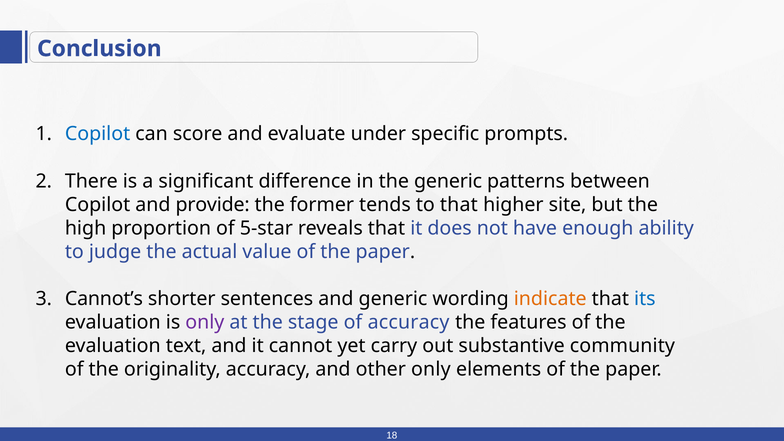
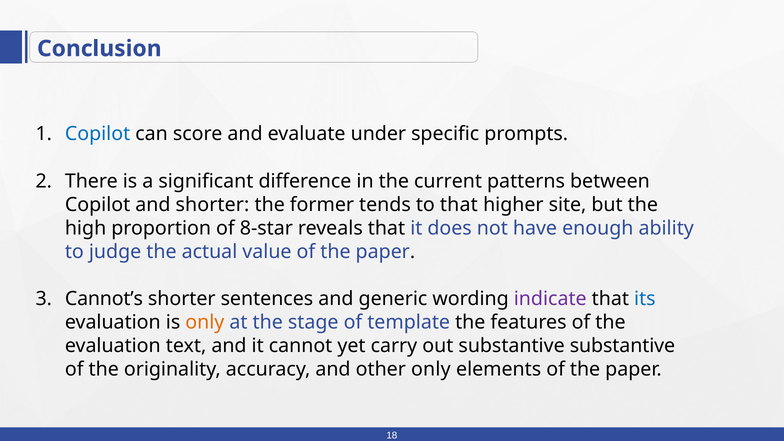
the generic: generic -> current
and provide: provide -> shorter
5-star: 5-star -> 8-star
indicate colour: orange -> purple
only at (205, 322) colour: purple -> orange
of accuracy: accuracy -> template
substantive community: community -> substantive
